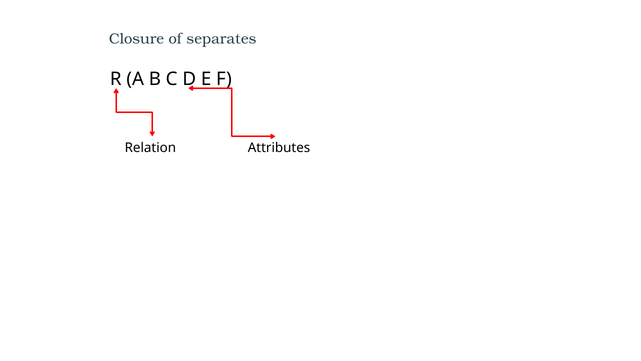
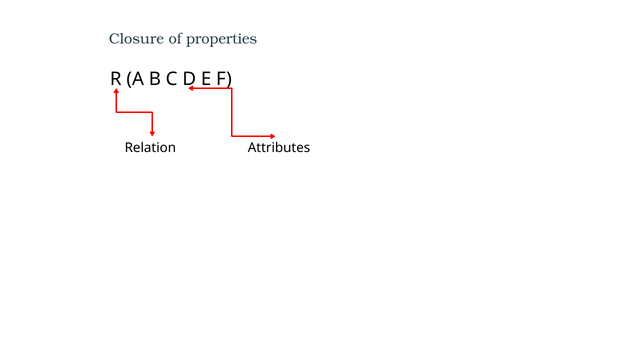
separates: separates -> properties
